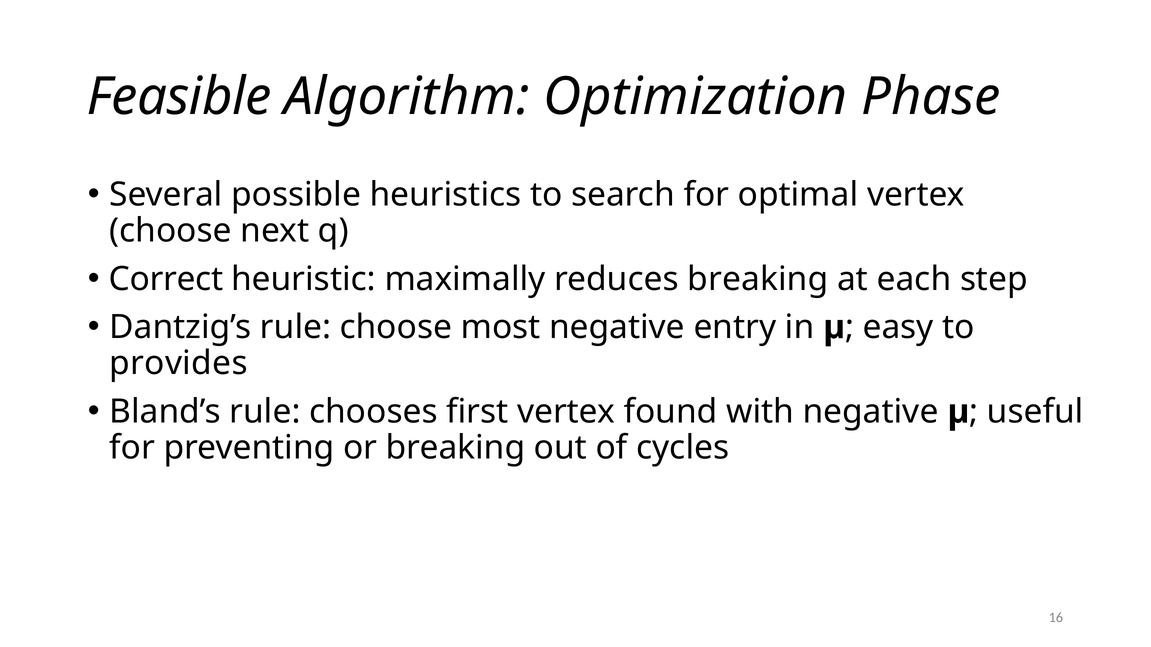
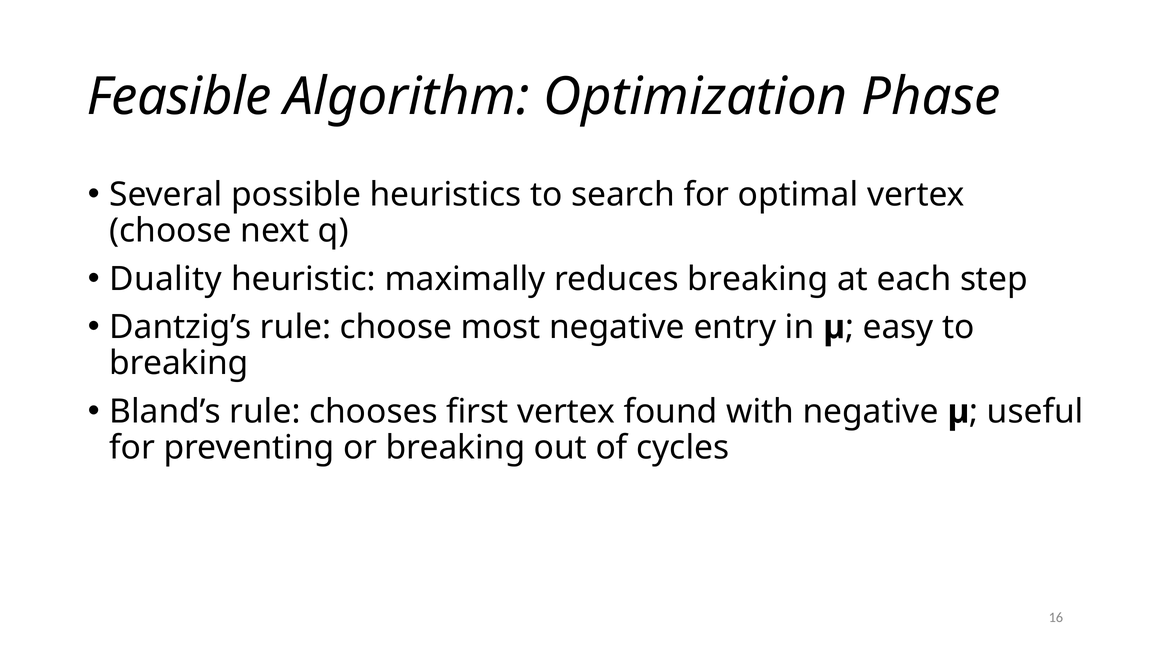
Correct: Correct -> Duality
provides at (179, 364): provides -> breaking
